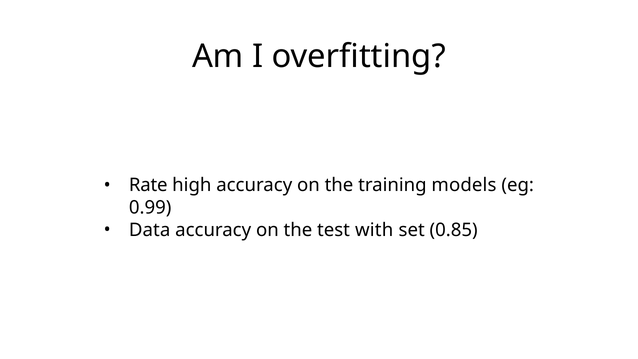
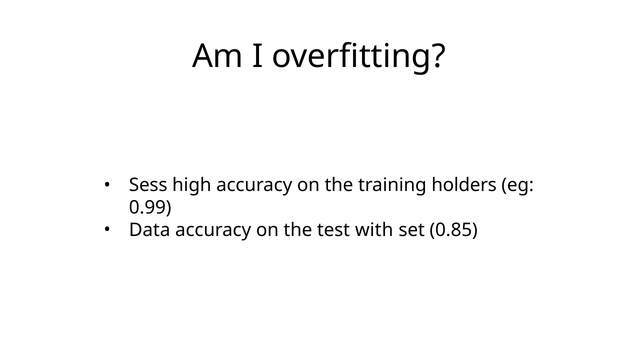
Rate: Rate -> Sess
models: models -> holders
